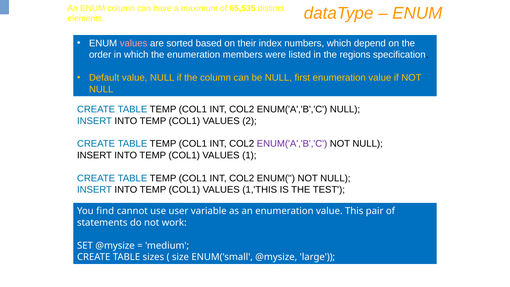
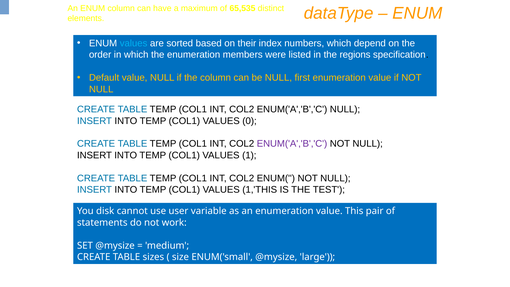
values at (134, 43) colour: pink -> light blue
2: 2 -> 0
find: find -> disk
